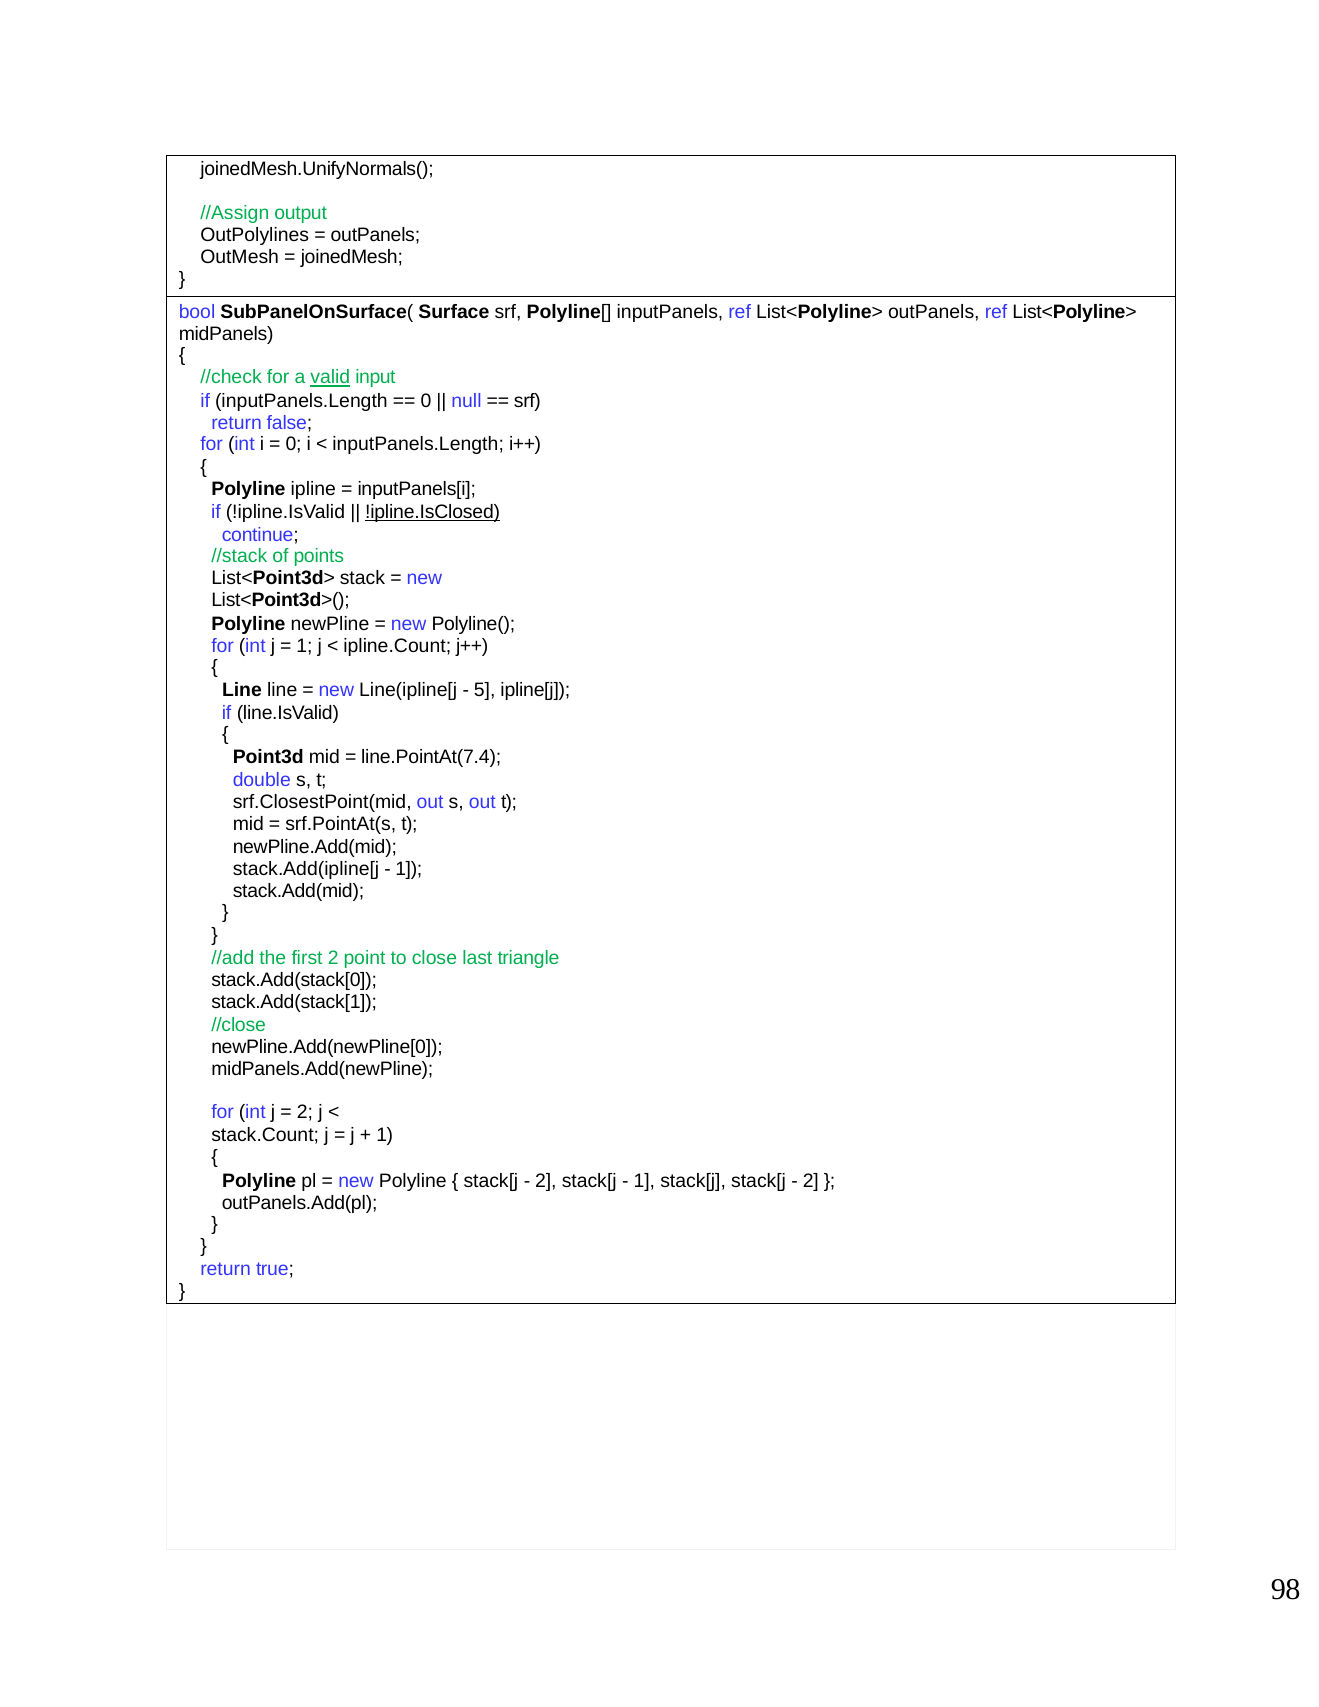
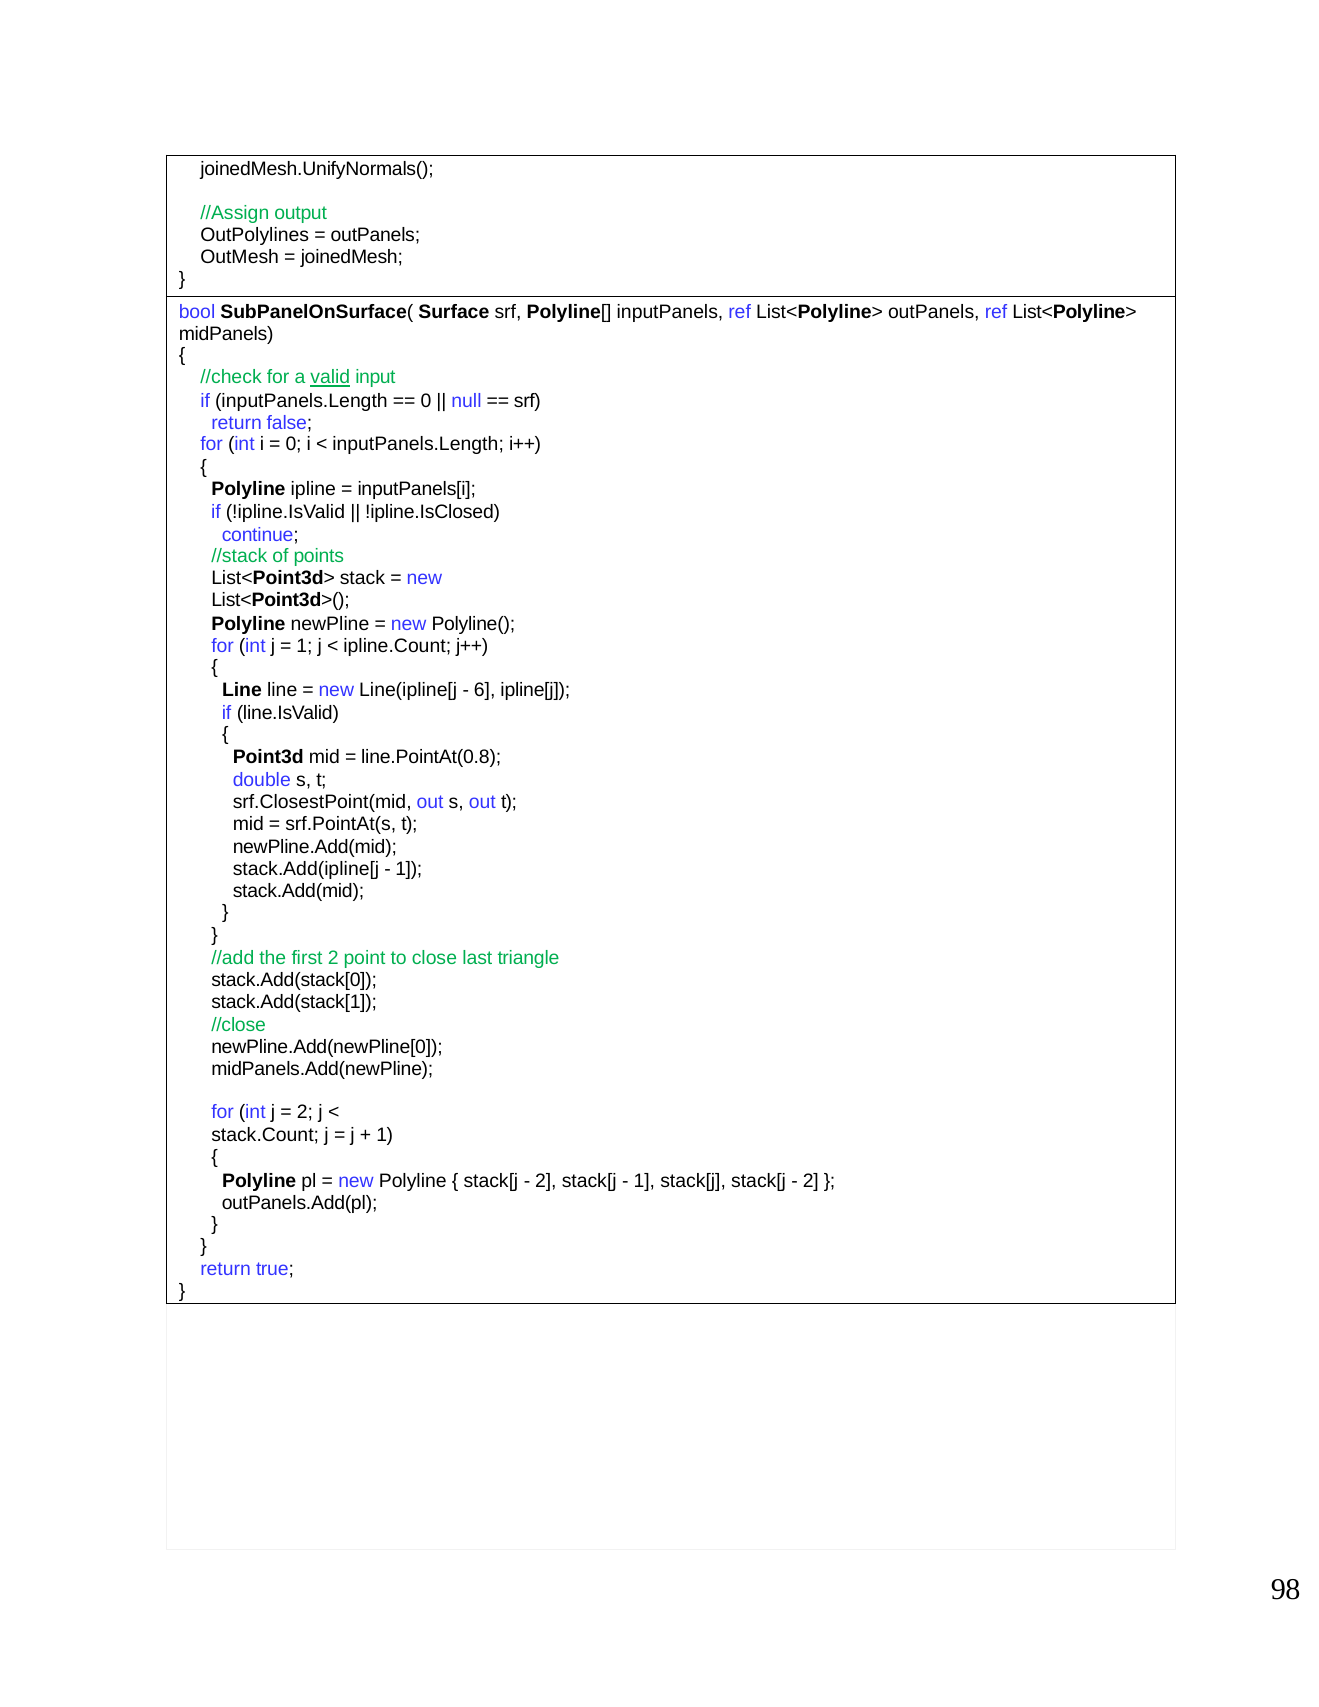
!ipline.IsClosed underline: present -> none
5: 5 -> 6
line.PointAt(7.4: line.PointAt(7.4 -> line.PointAt(0.8
